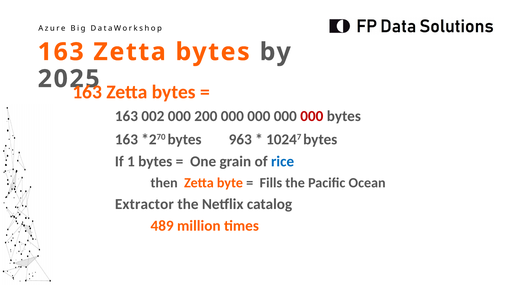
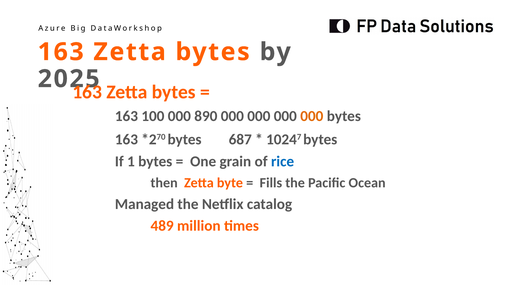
002: 002 -> 100
200: 200 -> 890
000 at (312, 116) colour: red -> orange
963: 963 -> 687
Extractor: Extractor -> Managed
